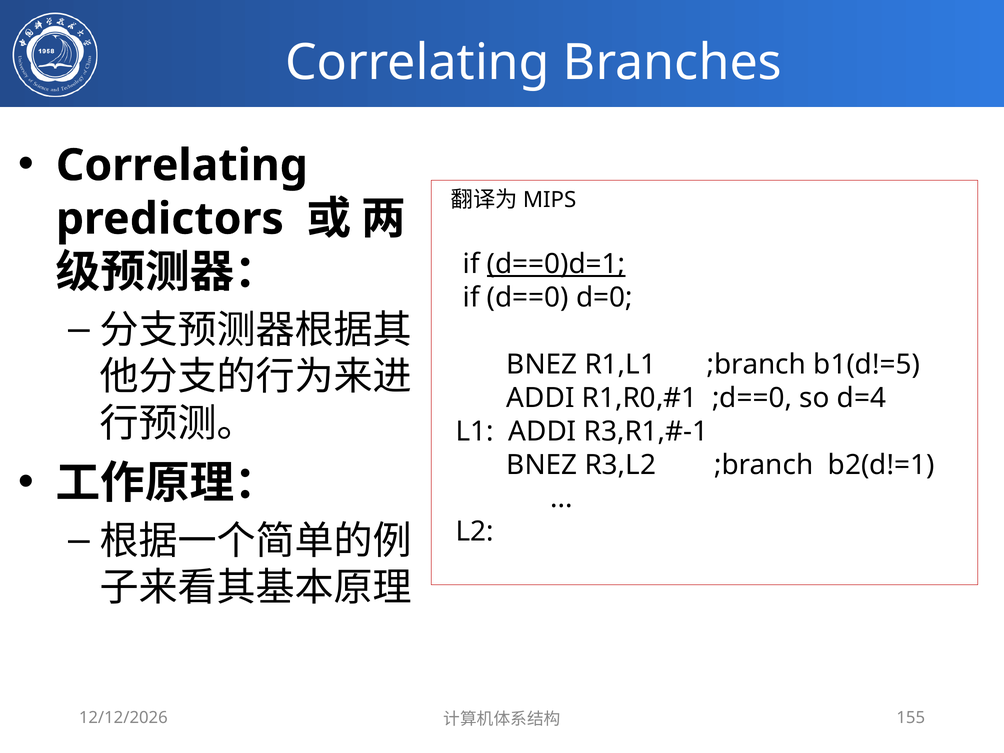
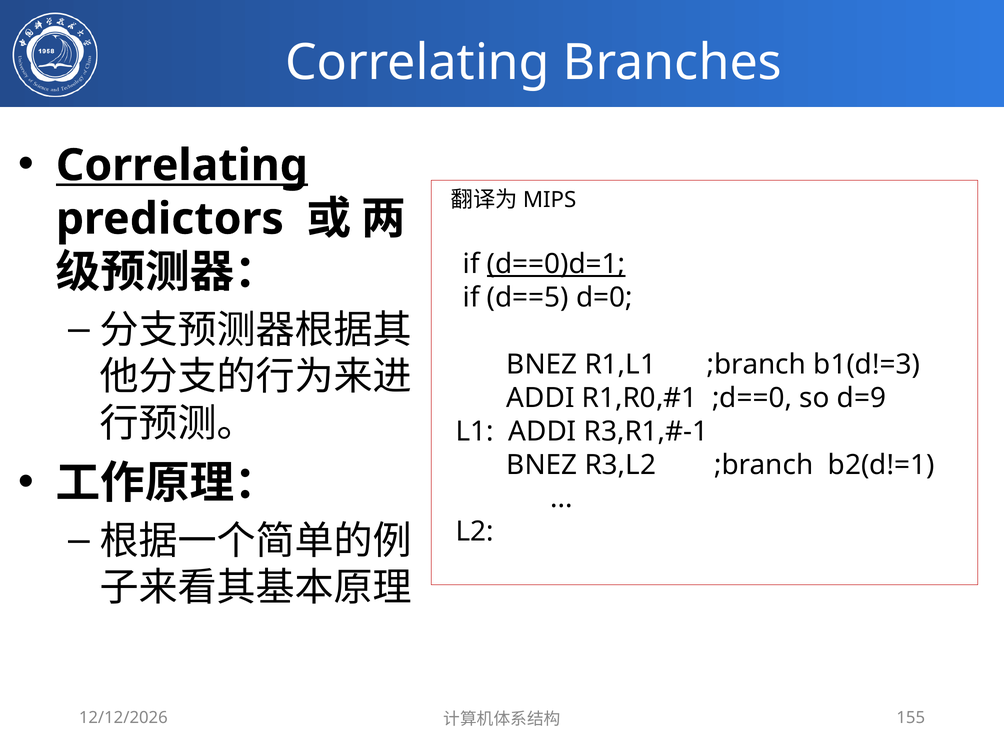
Correlating at (182, 165) underline: none -> present
d==0: d==0 -> d==5
b1(d!=5: b1(d!=5 -> b1(d!=3
d=4: d=4 -> d=9
